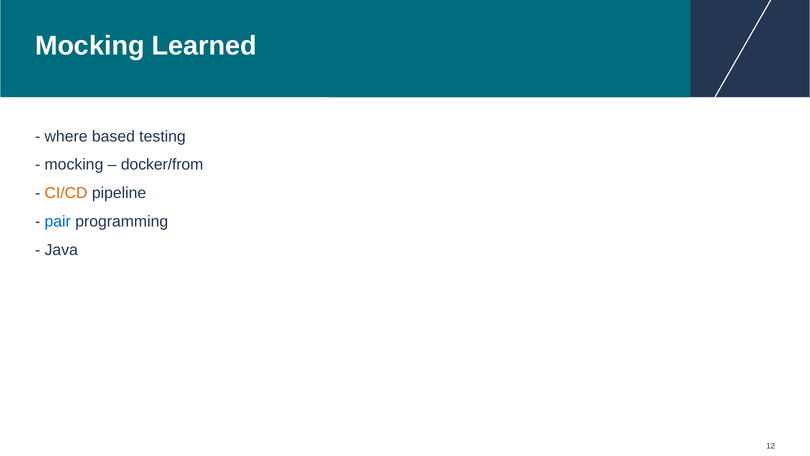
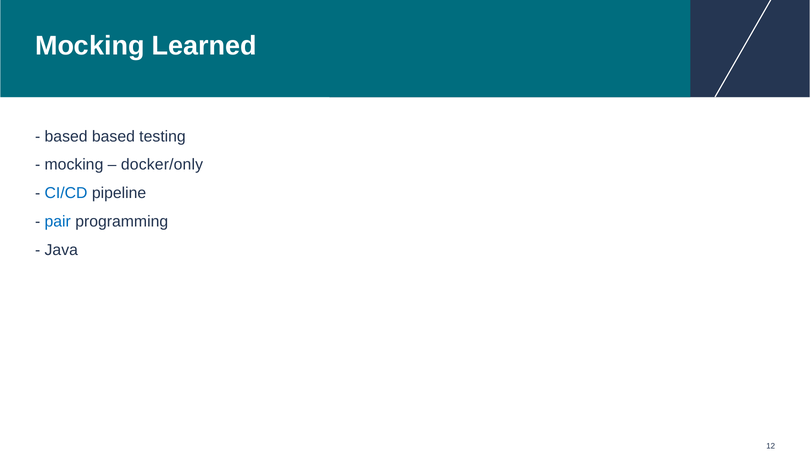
where at (66, 136): where -> based
docker/from: docker/from -> docker/only
CI/CD colour: orange -> blue
